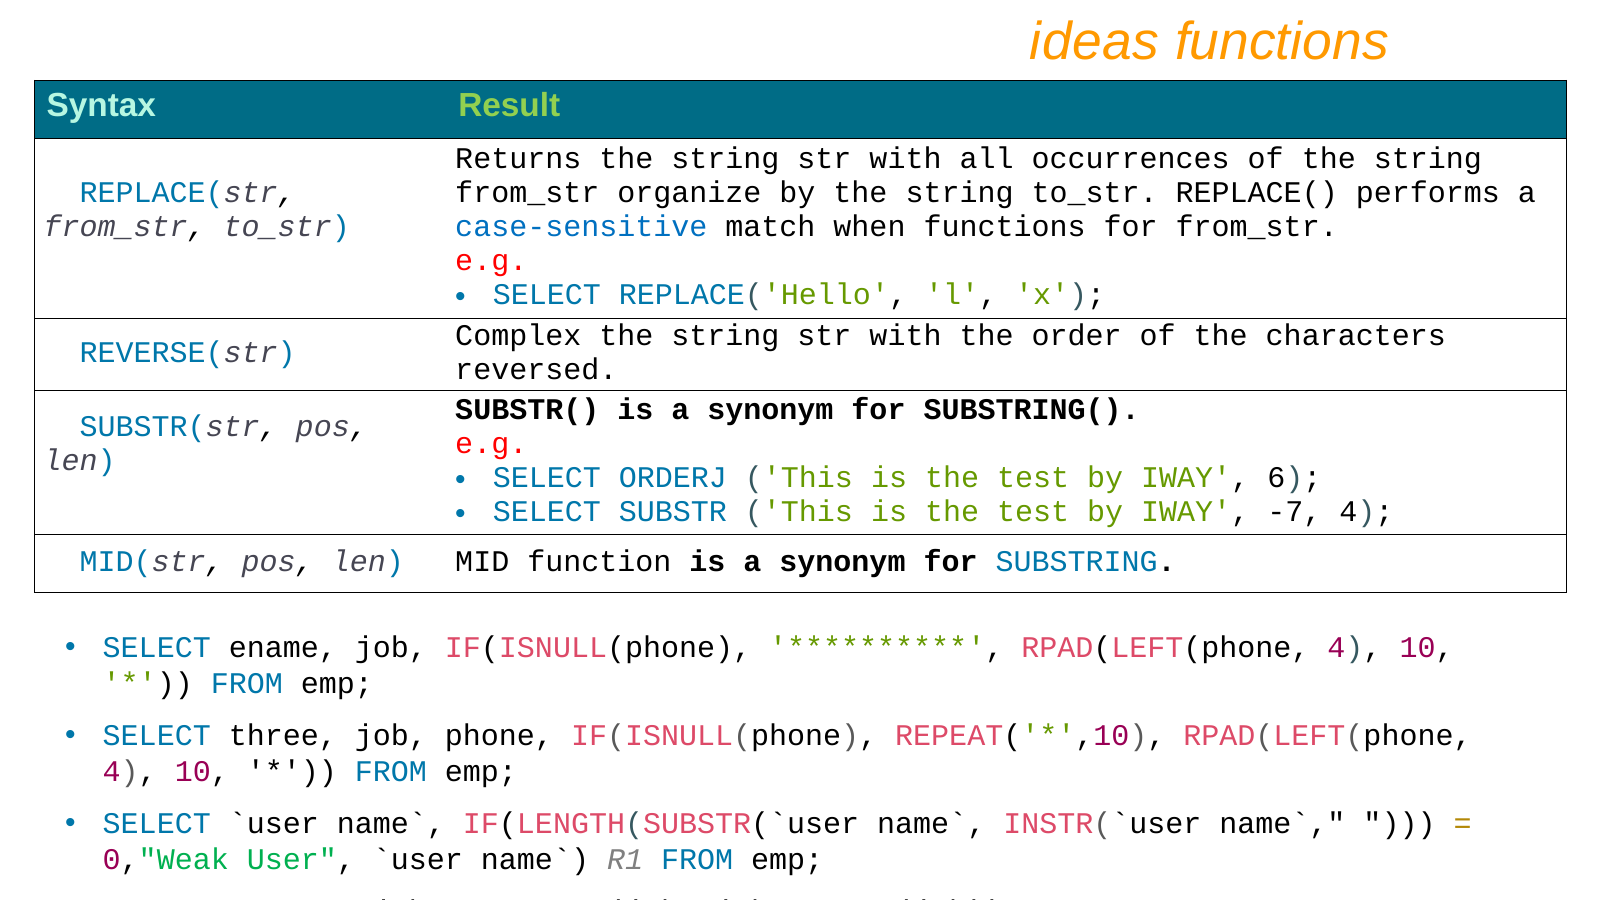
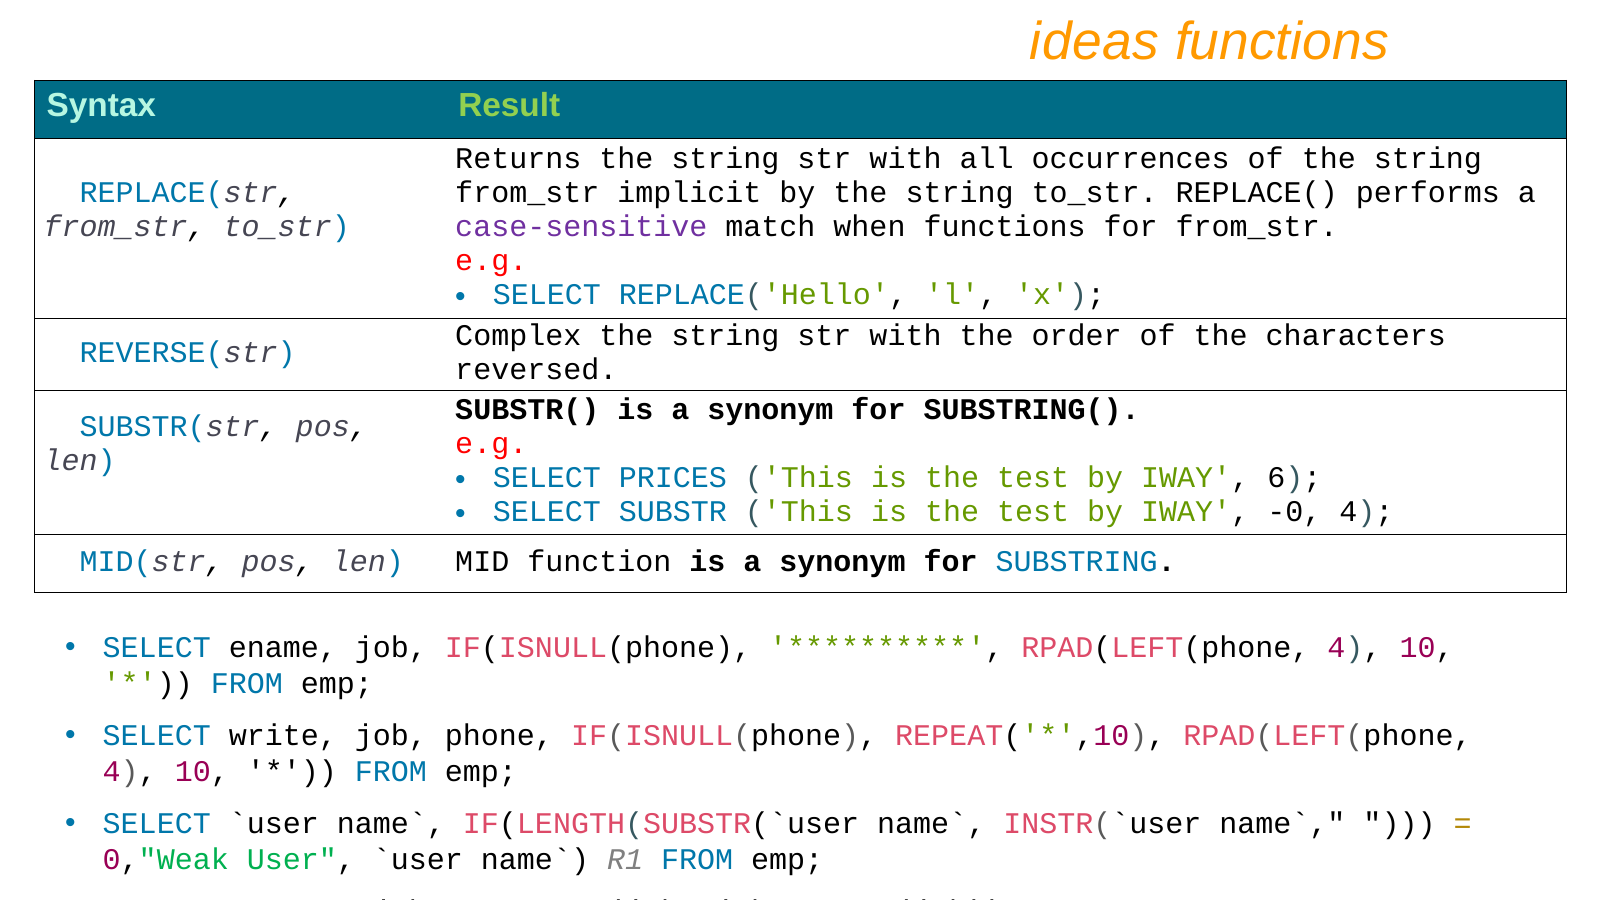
organize: organize -> implicit
case-sensitive colour: blue -> purple
ORDERJ: ORDERJ -> PRICES
-7: -7 -> -0
three: three -> write
